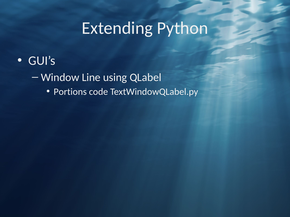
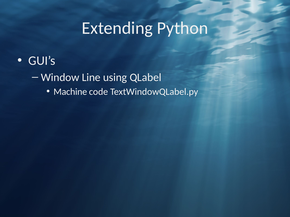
Portions: Portions -> Machine
